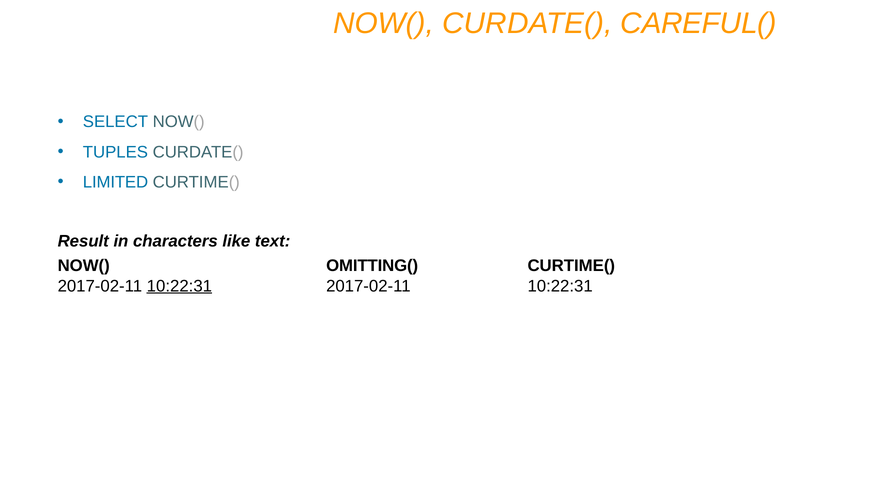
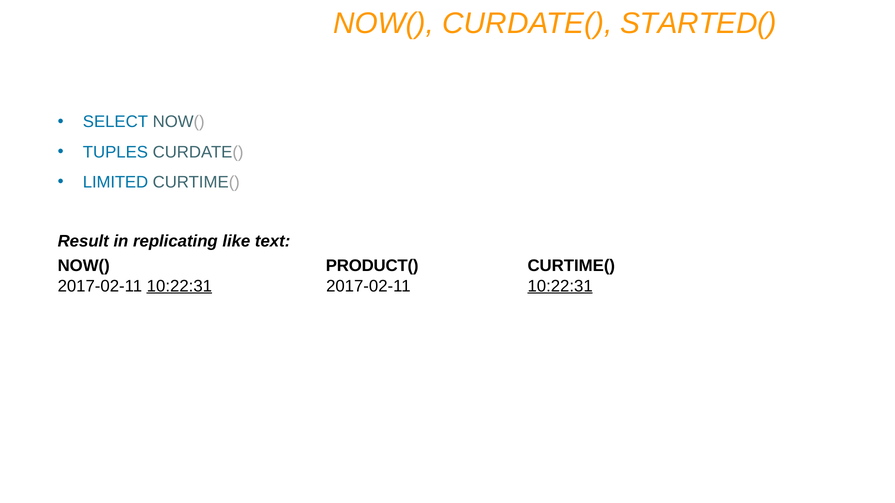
CAREFUL(: CAREFUL( -> STARTED(
characters: characters -> replicating
OMITTING(: OMITTING( -> PRODUCT(
10:22:31 at (560, 286) underline: none -> present
